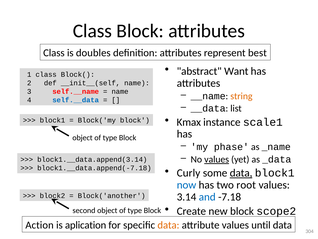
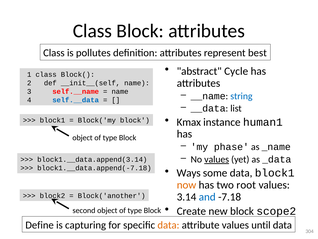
doubles: doubles -> pollutes
Want: Want -> Cycle
string colour: orange -> blue
scale1: scale1 -> human1
Curly: Curly -> Ways
data at (241, 173) underline: present -> none
now colour: blue -> orange
Action: Action -> Define
aplication: aplication -> capturing
